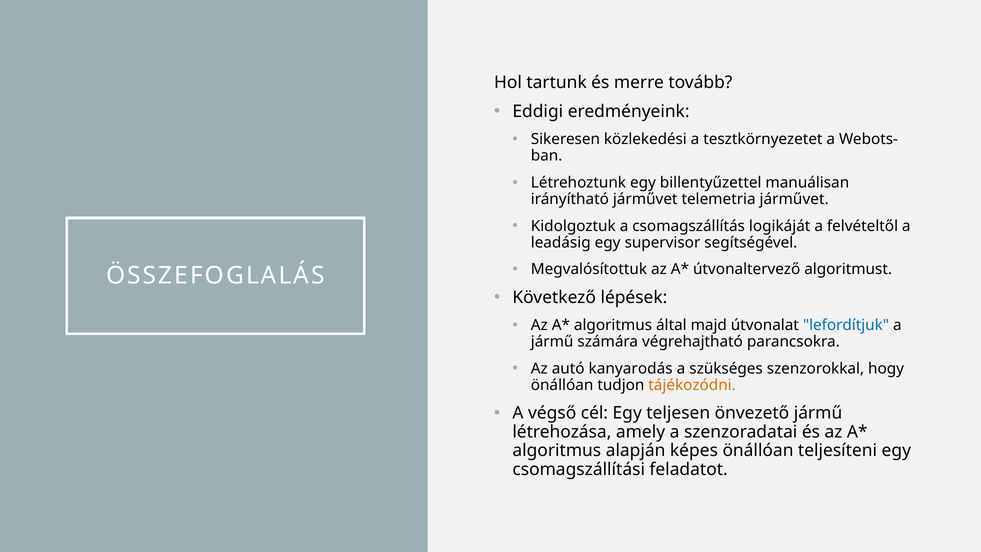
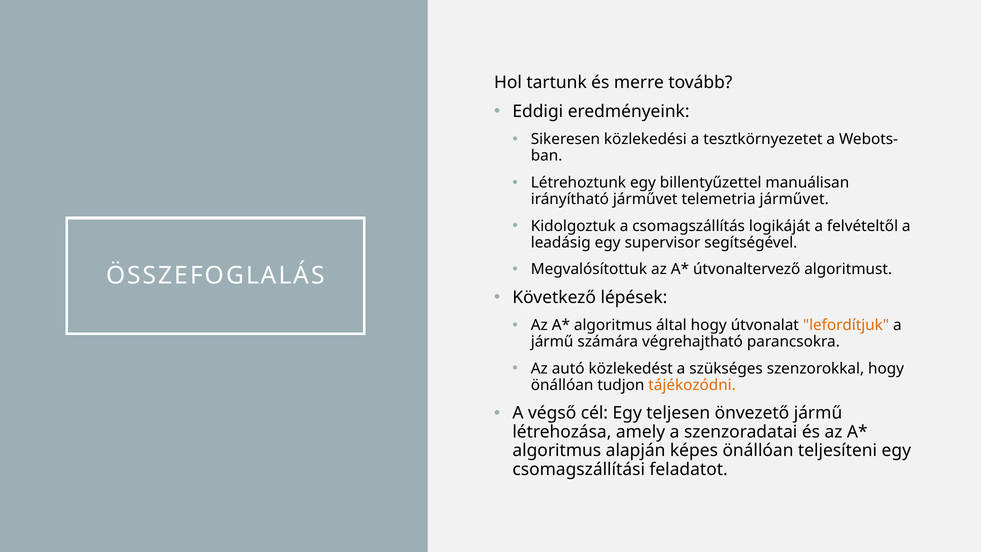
által majd: majd -> hogy
lefordítjuk colour: blue -> orange
kanyarodás: kanyarodás -> közlekedést
